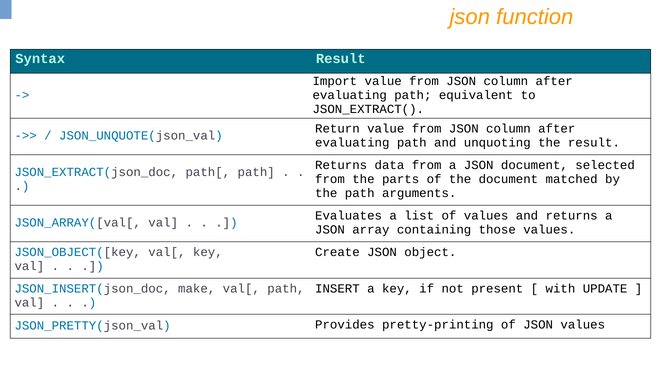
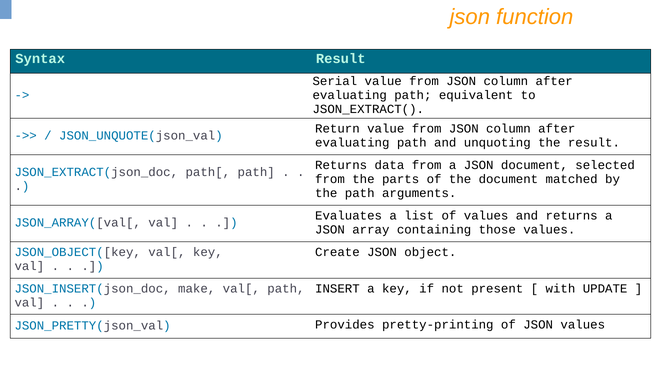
Import: Import -> Serial
